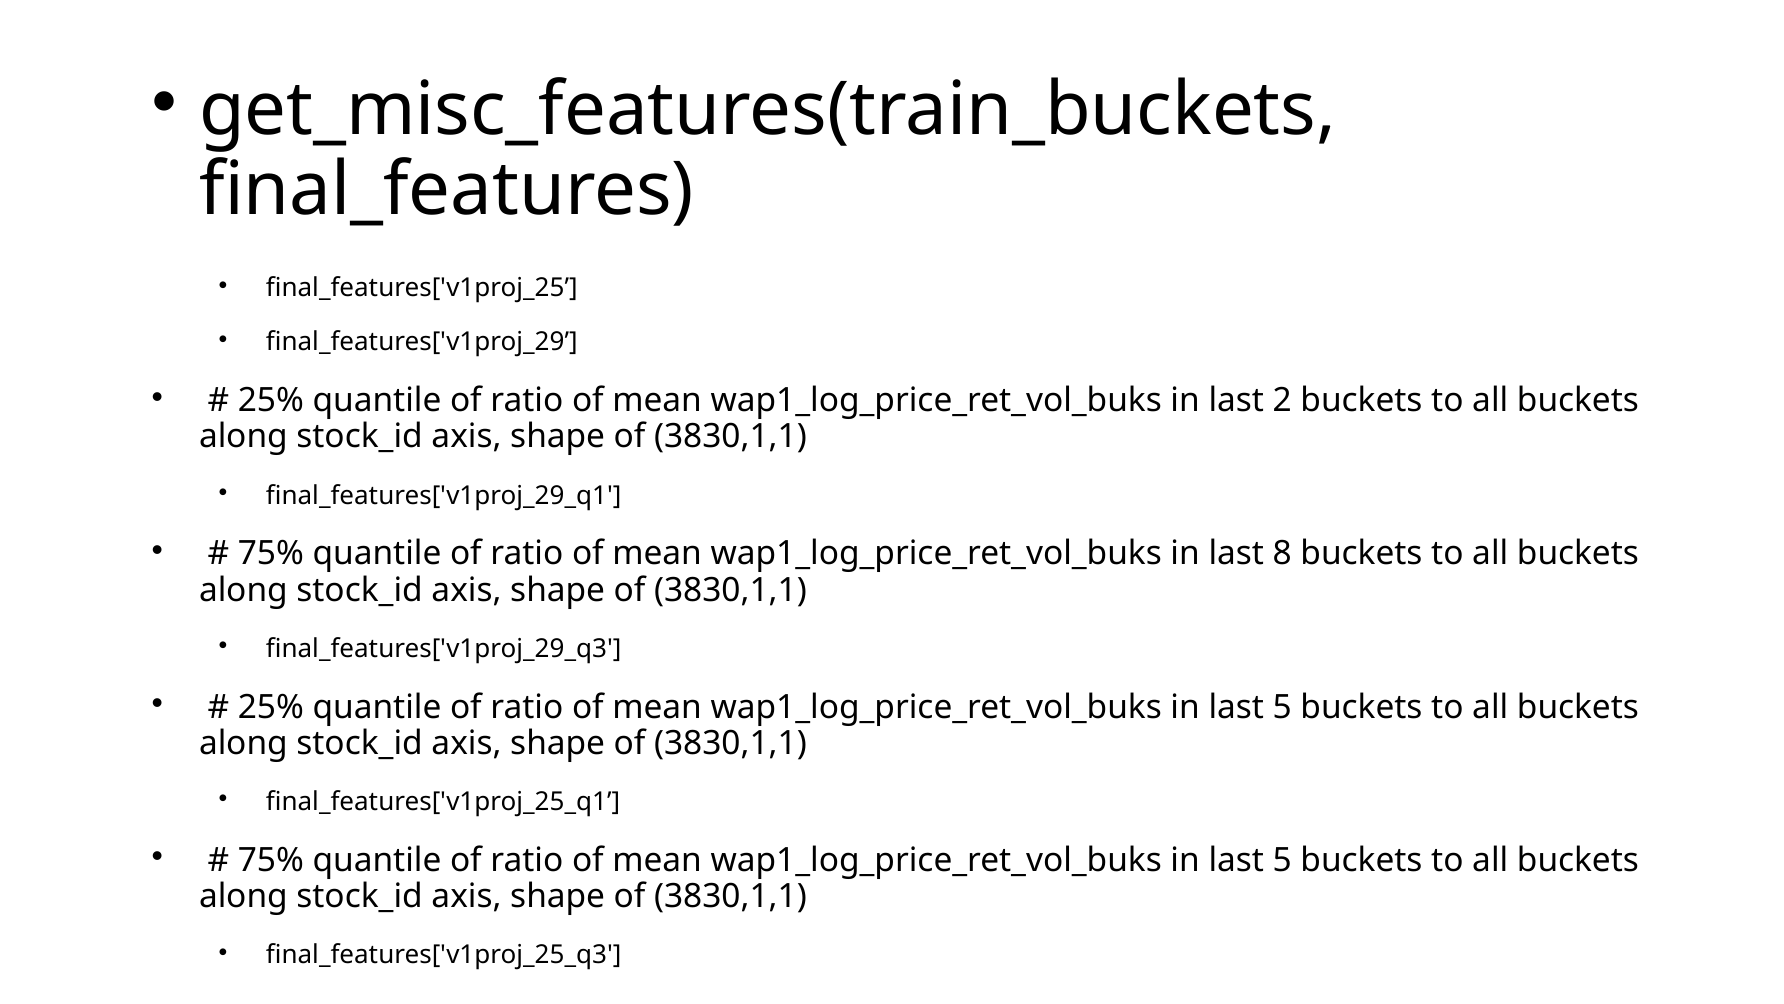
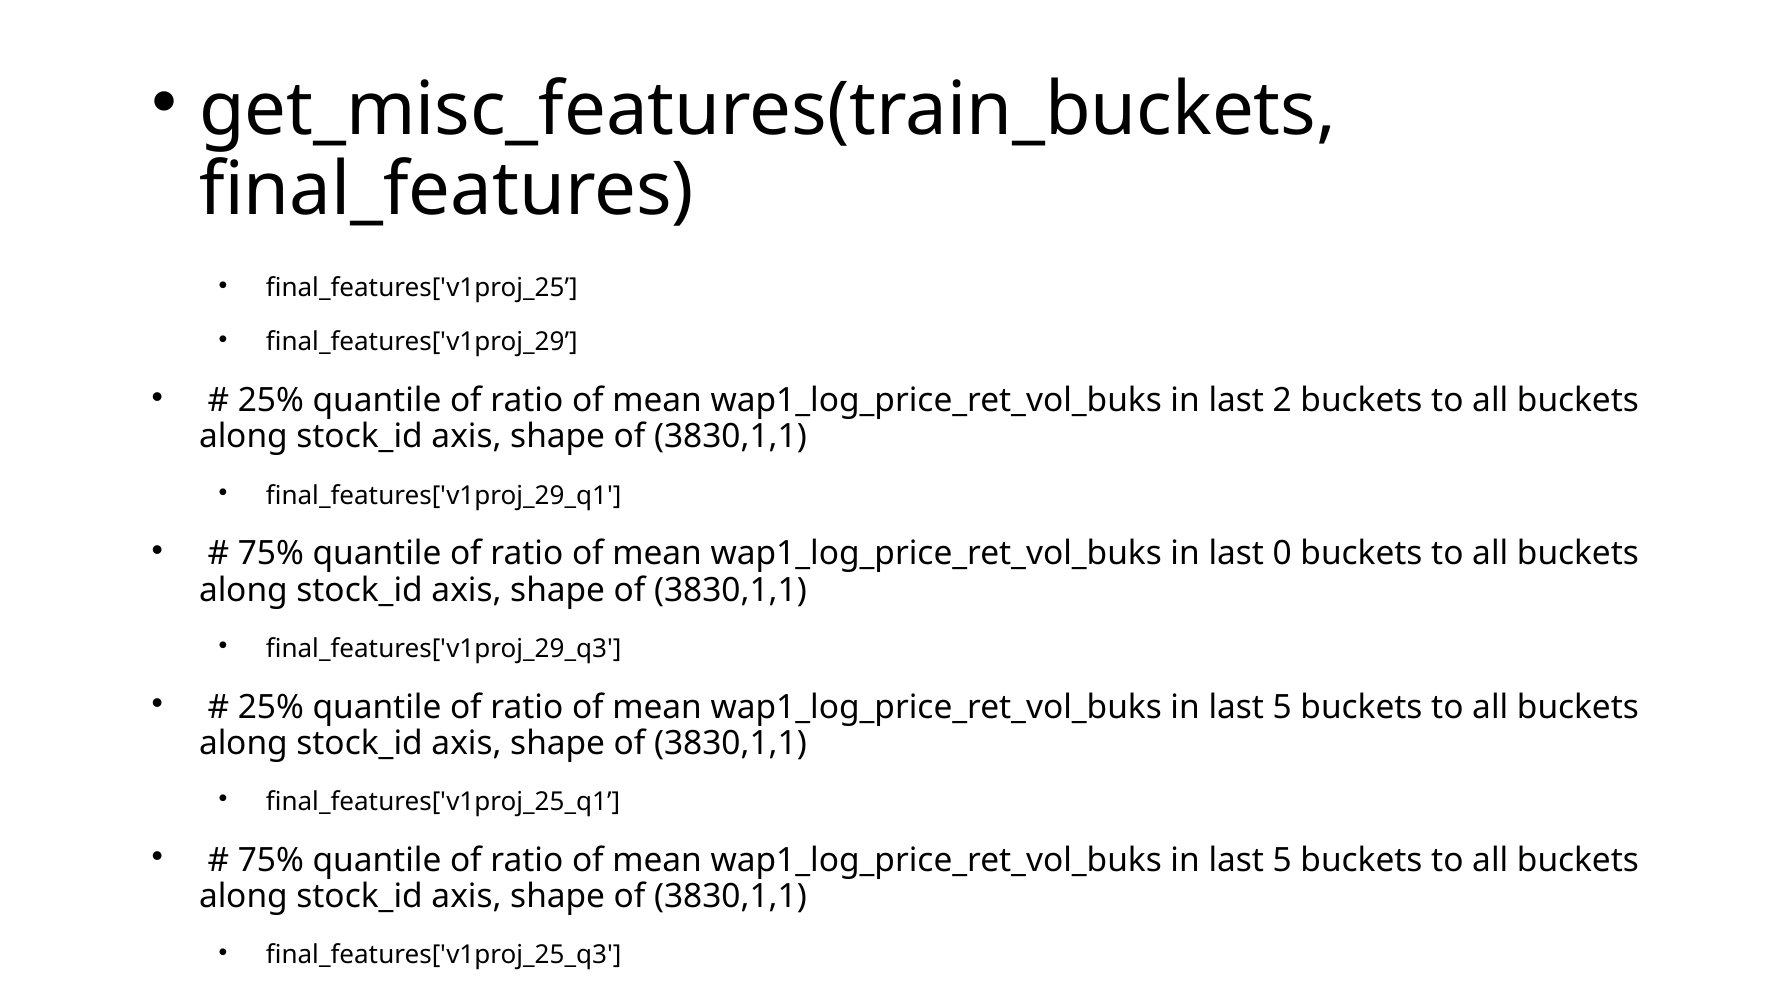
8: 8 -> 0
